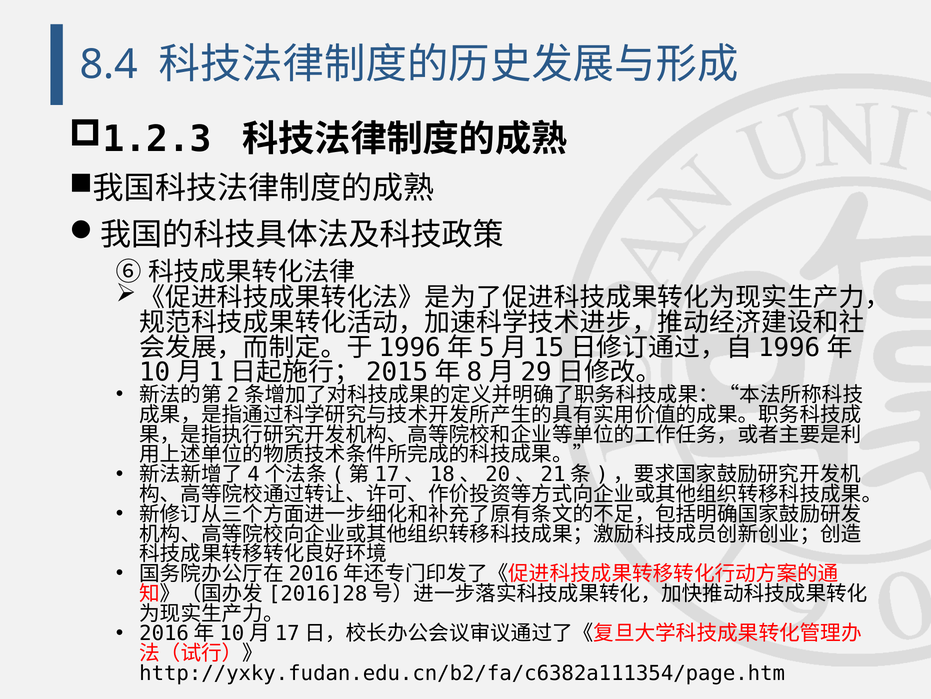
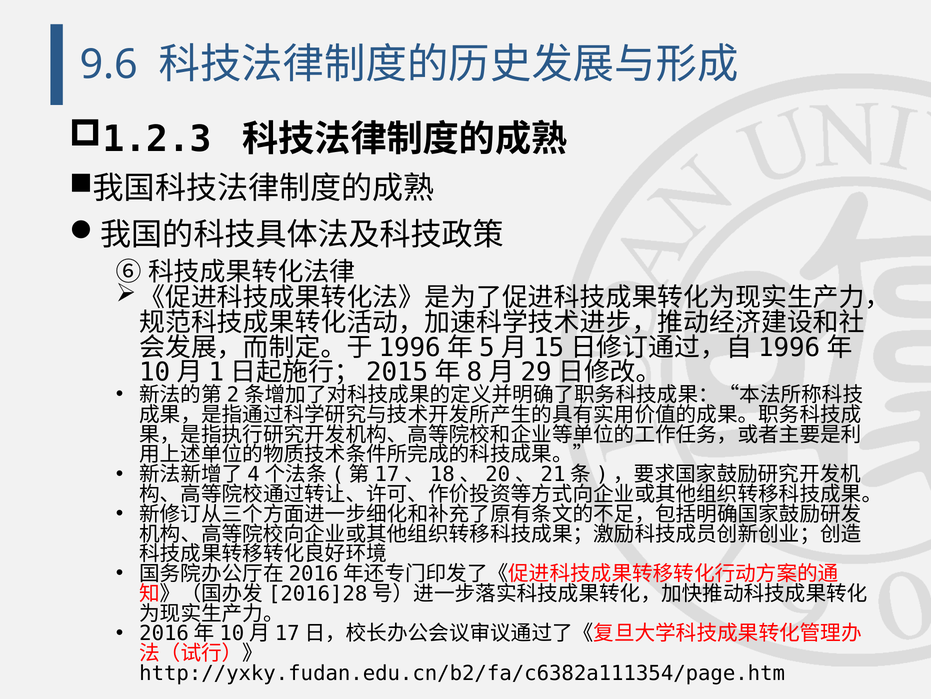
8.4: 8.4 -> 9.6
